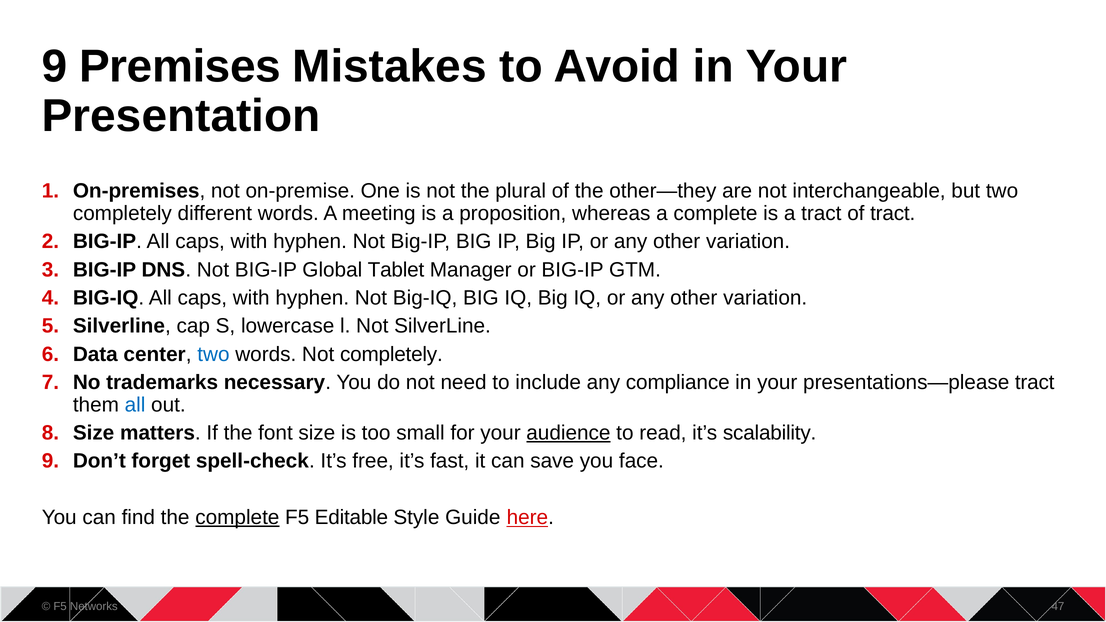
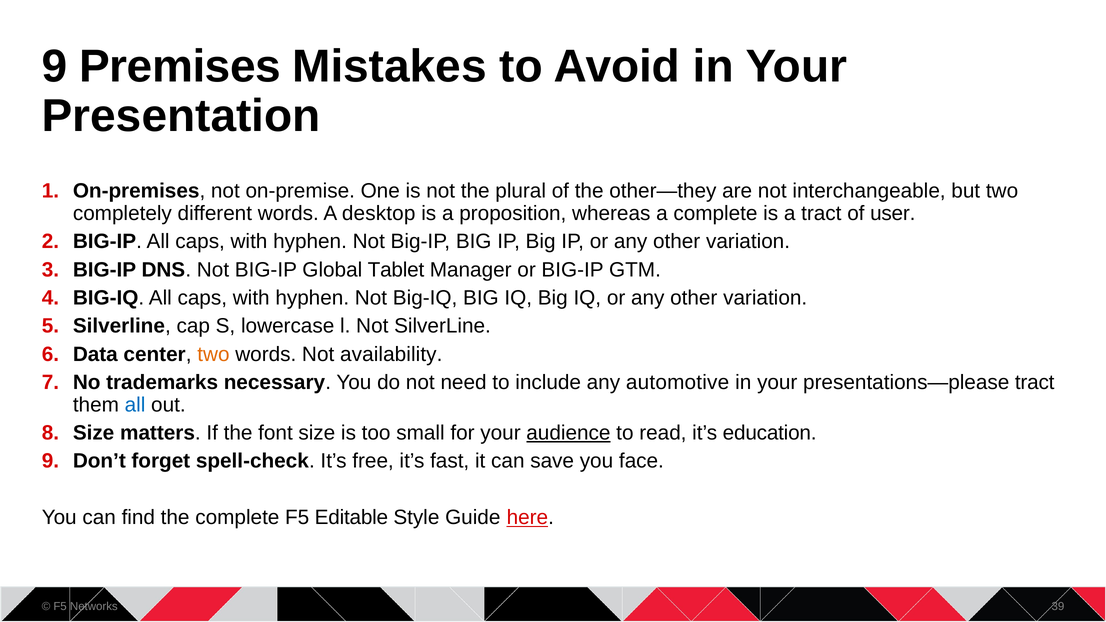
meeting: meeting -> desktop
of tract: tract -> user
two at (213, 354) colour: blue -> orange
Not completely: completely -> availability
compliance: compliance -> automotive
scalability: scalability -> education
complete at (237, 517) underline: present -> none
47: 47 -> 39
